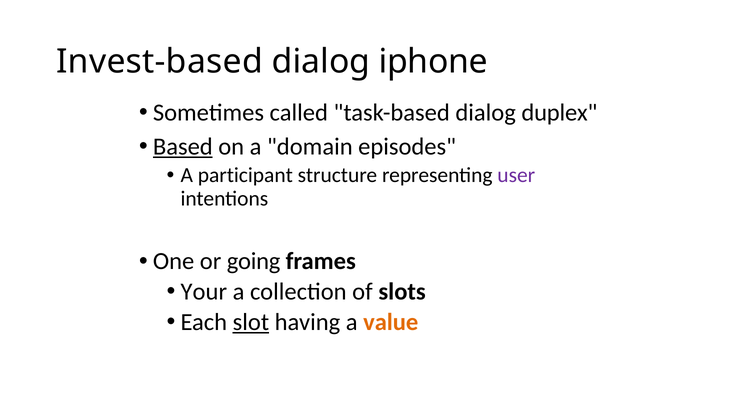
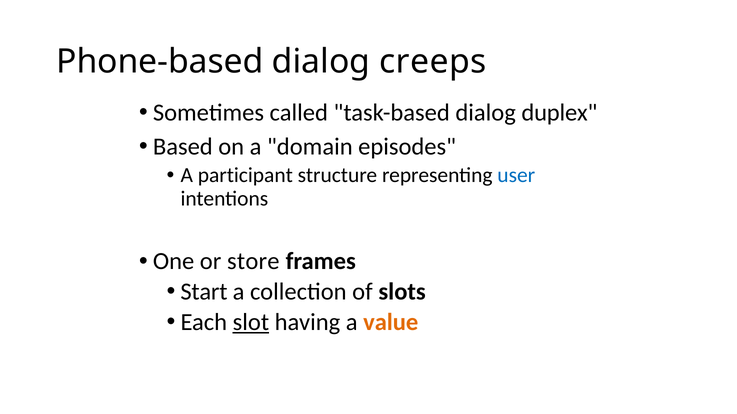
Invest-based: Invest-based -> Phone-based
iphone: iphone -> creeps
Based underline: present -> none
user colour: purple -> blue
going: going -> store
Your: Your -> Start
